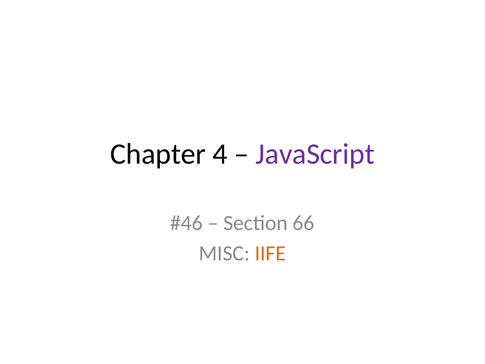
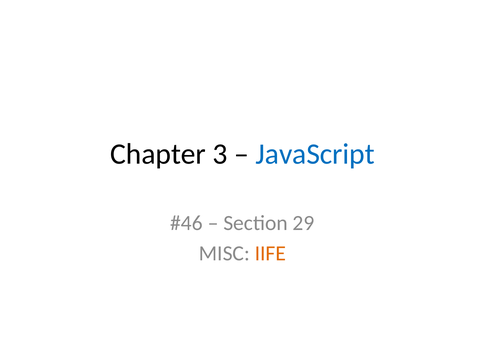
4: 4 -> 3
JavaScript colour: purple -> blue
66: 66 -> 29
